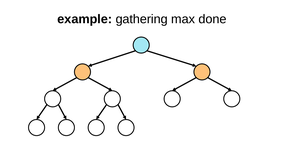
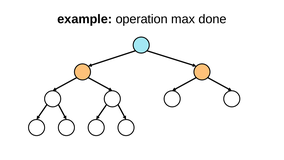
gathering: gathering -> operation
